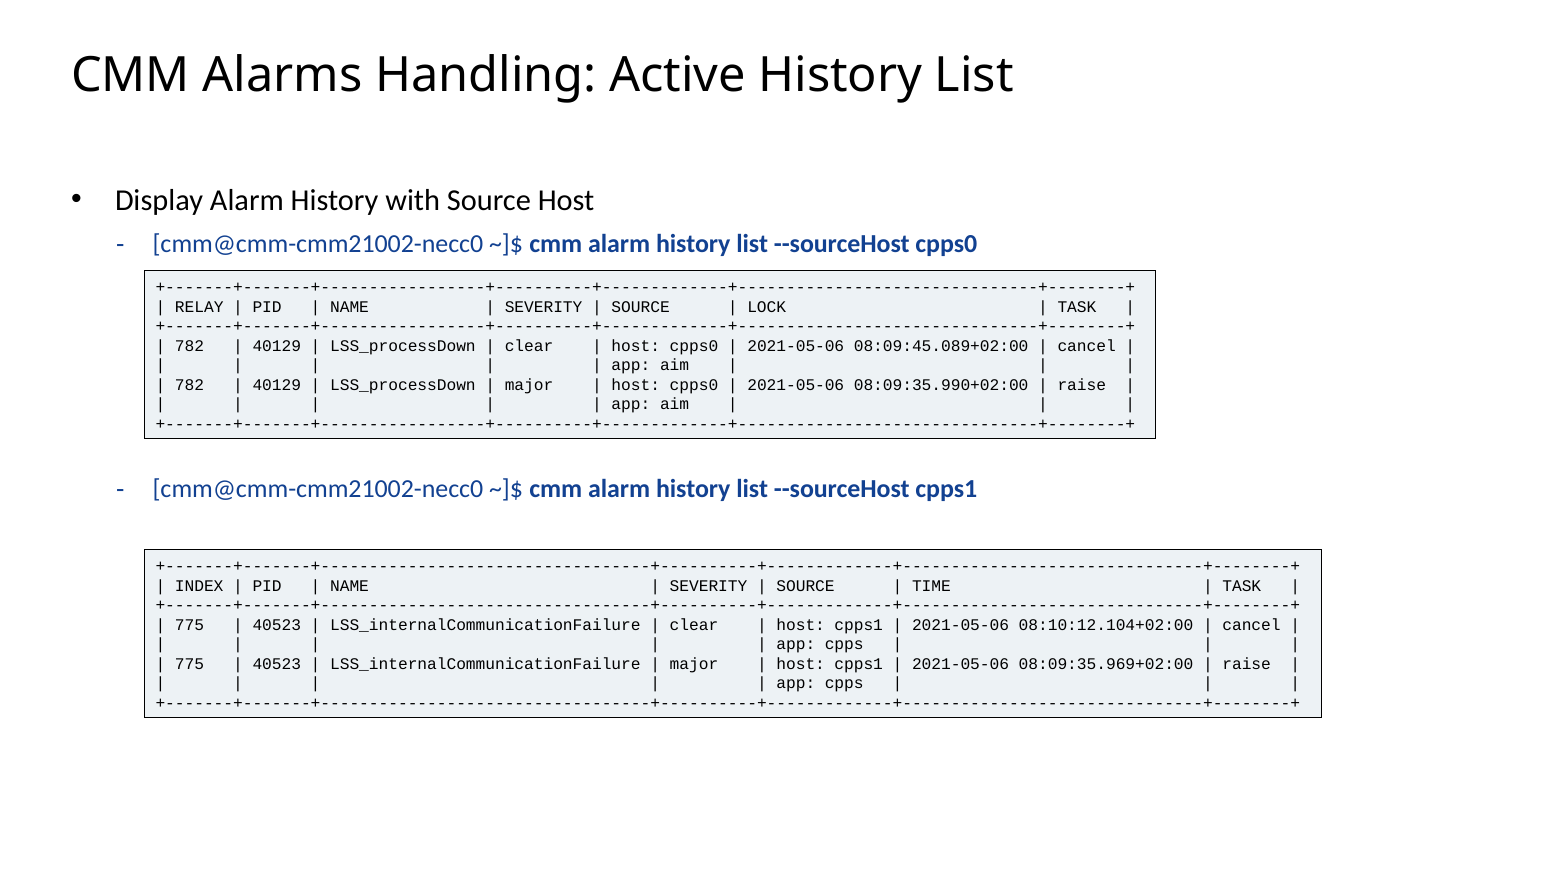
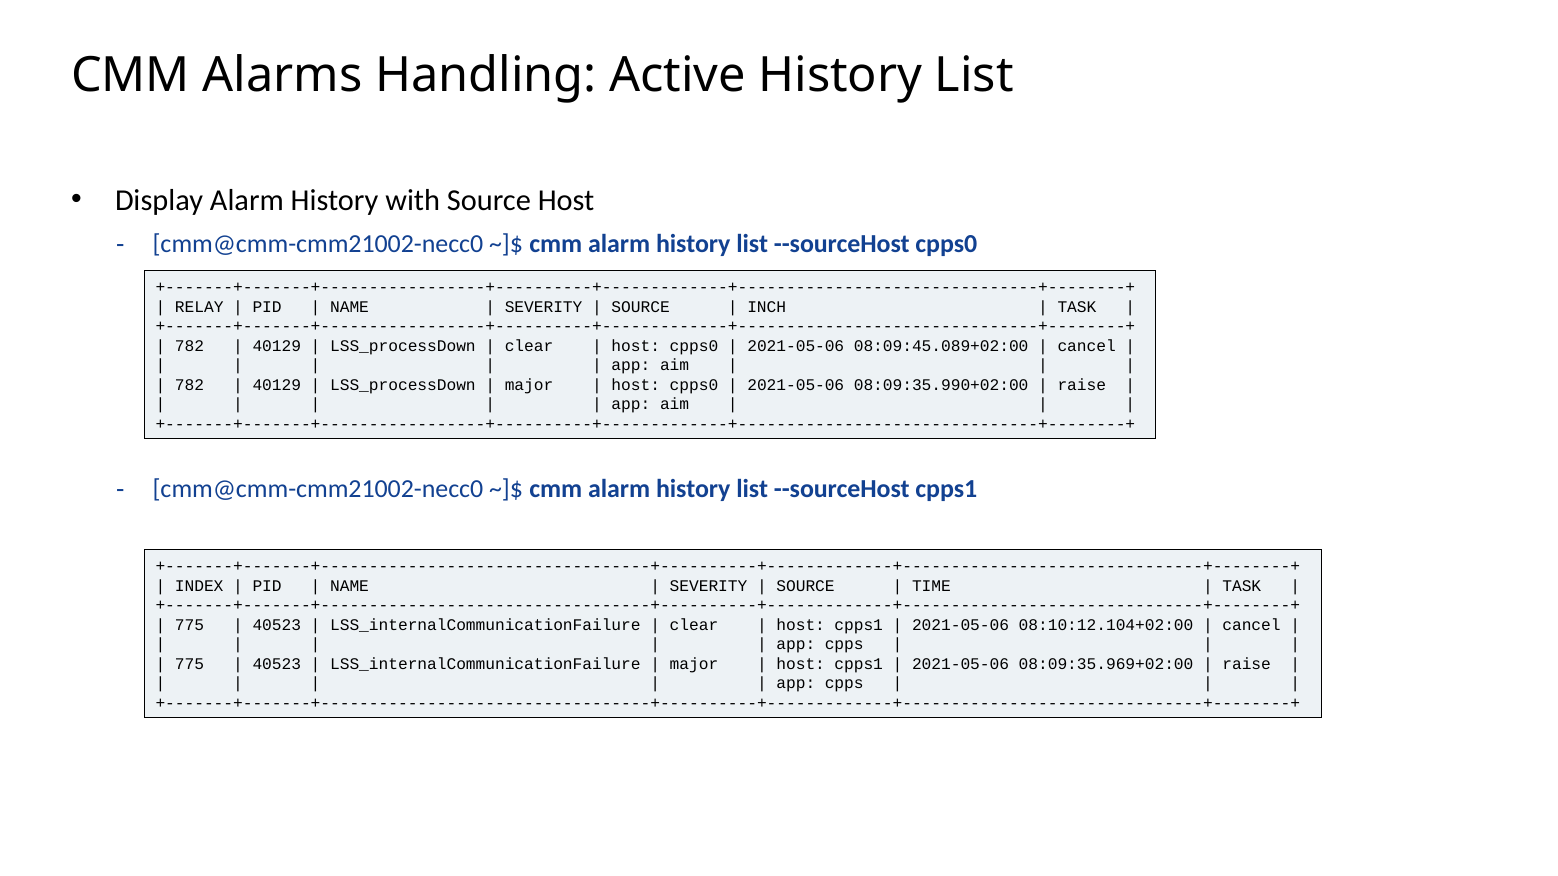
LOCK: LOCK -> INCH
